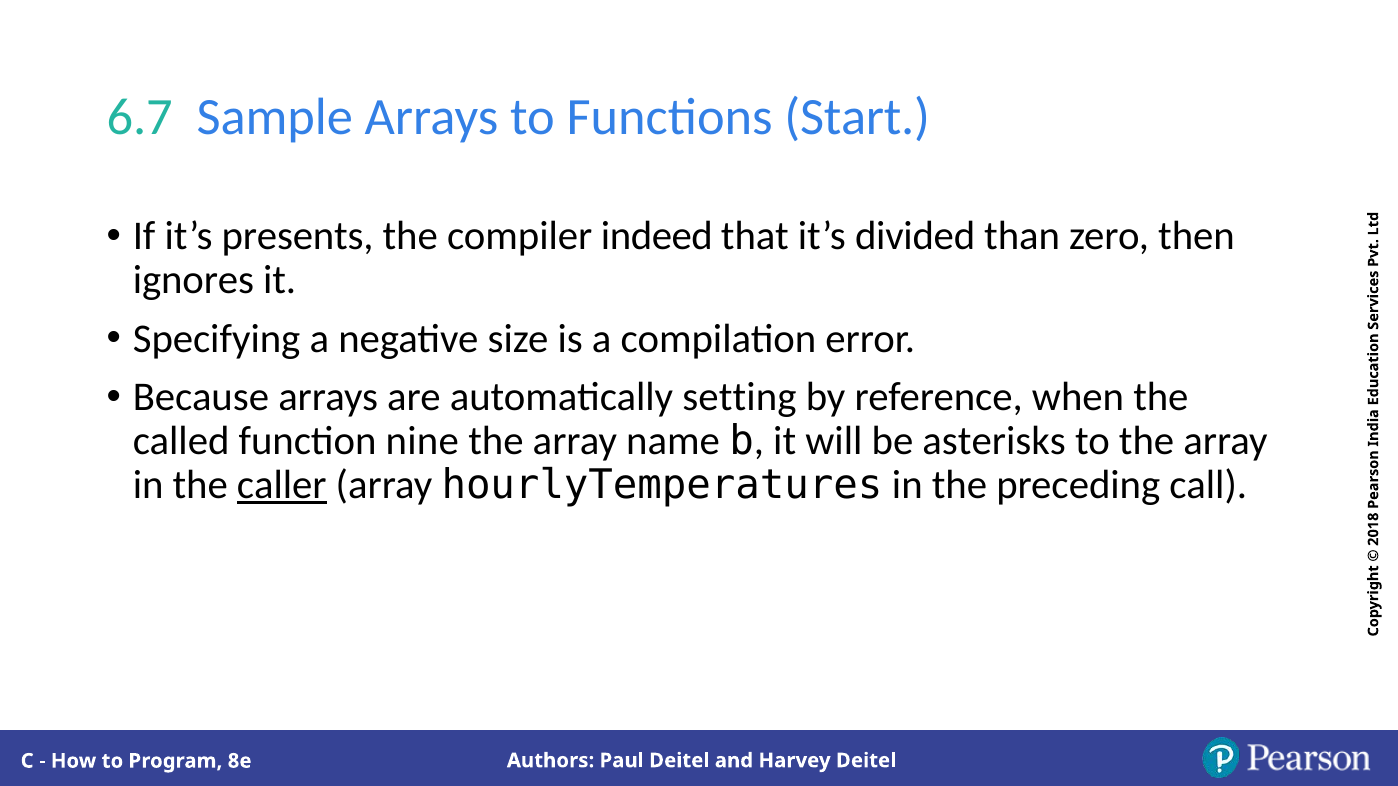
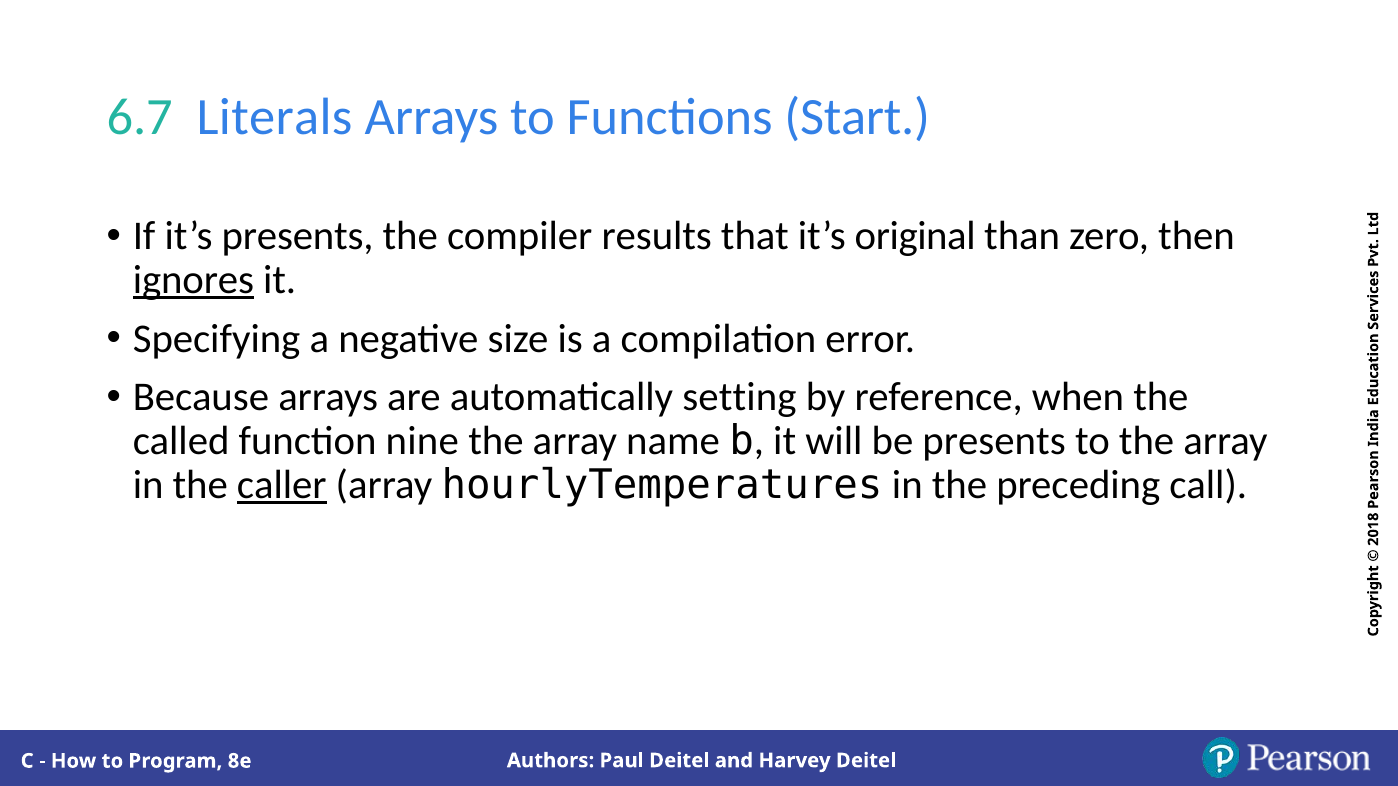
Sample: Sample -> Literals
indeed: indeed -> results
divided: divided -> original
ignores underline: none -> present
be asterisks: asterisks -> presents
